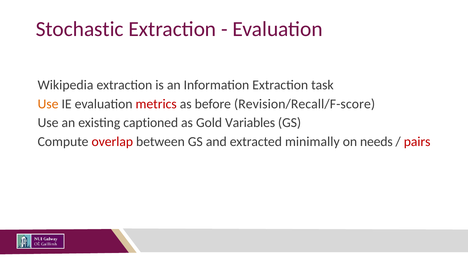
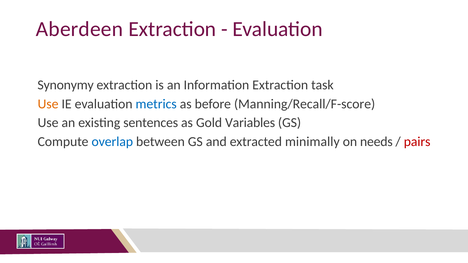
Stochastic: Stochastic -> Aberdeen
Wikipedia: Wikipedia -> Synonymy
metrics colour: red -> blue
Revision/Recall/F-score: Revision/Recall/F-score -> Manning/Recall/F-score
captioned: captioned -> sentences
overlap colour: red -> blue
